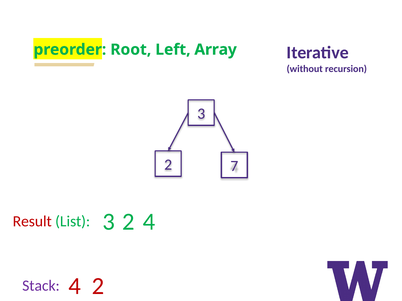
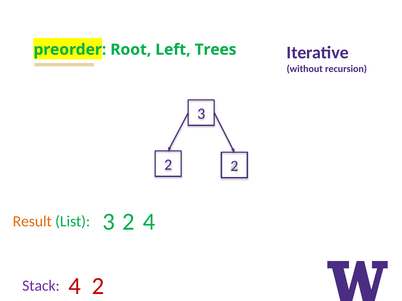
Array: Array -> Trees
2 7: 7 -> 2
Result colour: red -> orange
